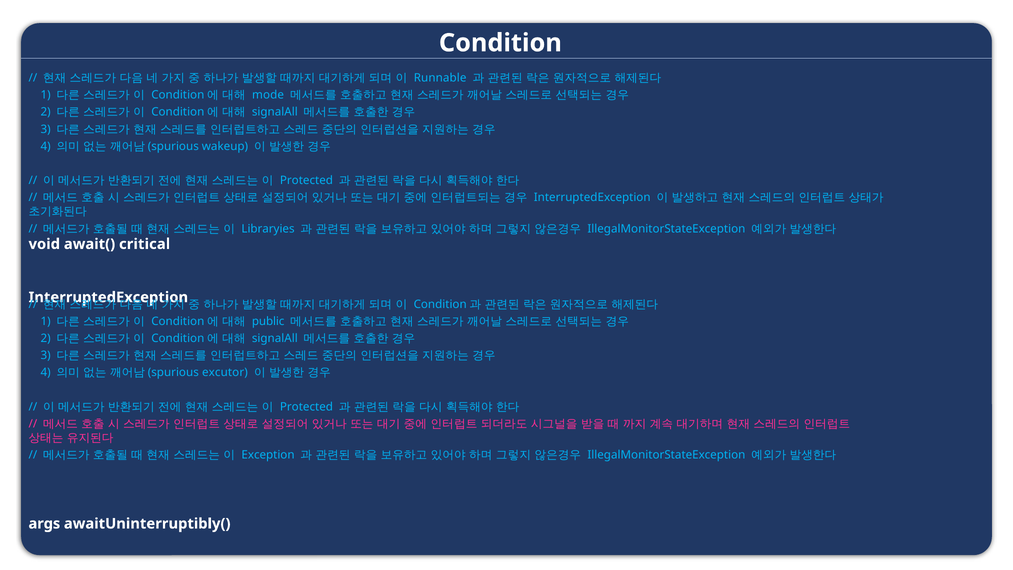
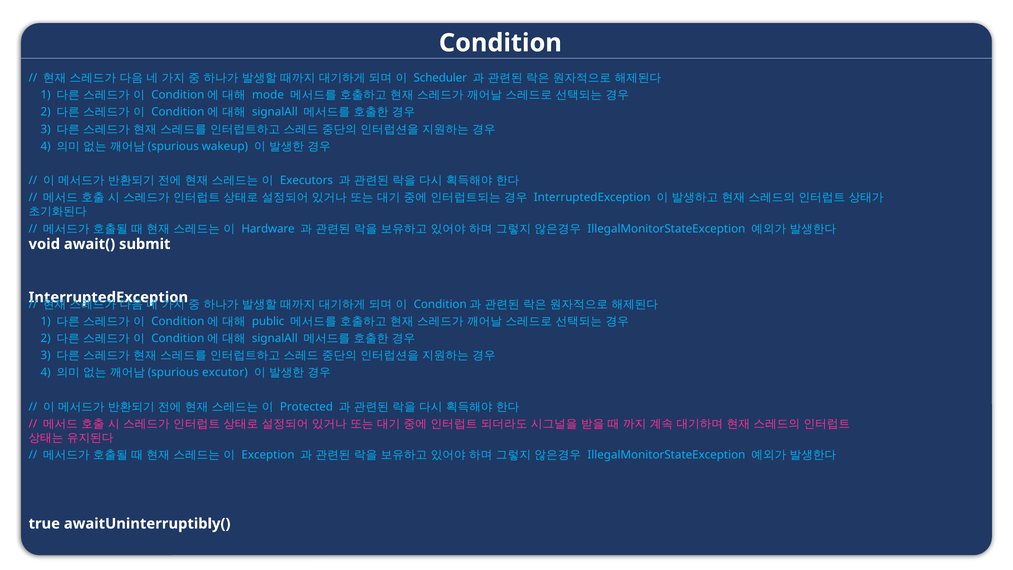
Runnable: Runnable -> Scheduler
Protected at (306, 180): Protected -> Executors
Libraryies: Libraryies -> Hardware
critical: critical -> submit
args: args -> true
